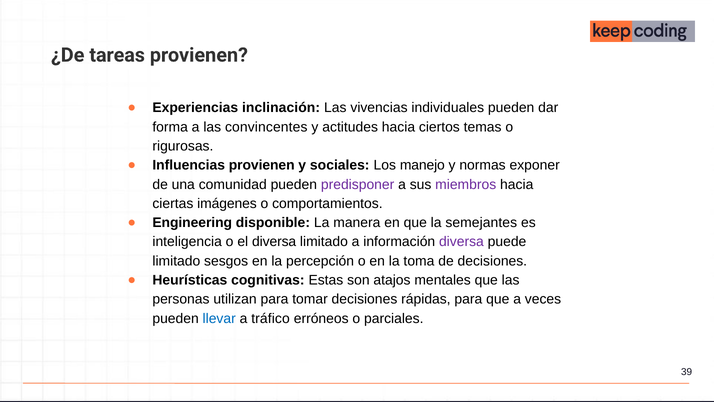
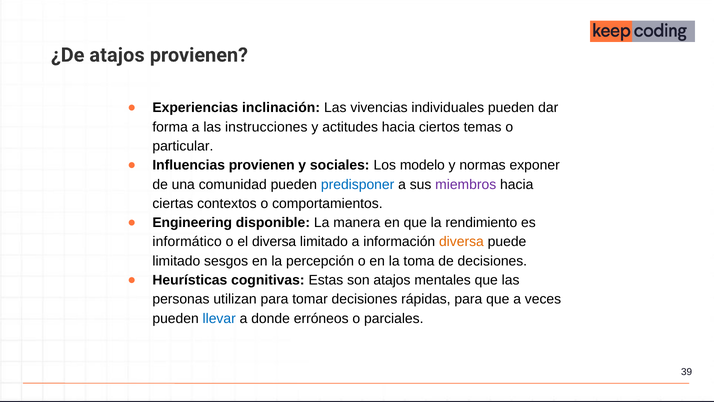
¿De tareas: tareas -> atajos
convincentes: convincentes -> instrucciones
rigurosas: rigurosas -> particular
manejo: manejo -> modelo
predisponer colour: purple -> blue
imágenes: imágenes -> contextos
semejantes: semejantes -> rendimiento
inteligencia: inteligencia -> informático
diversa at (461, 242) colour: purple -> orange
tráfico: tráfico -> donde
